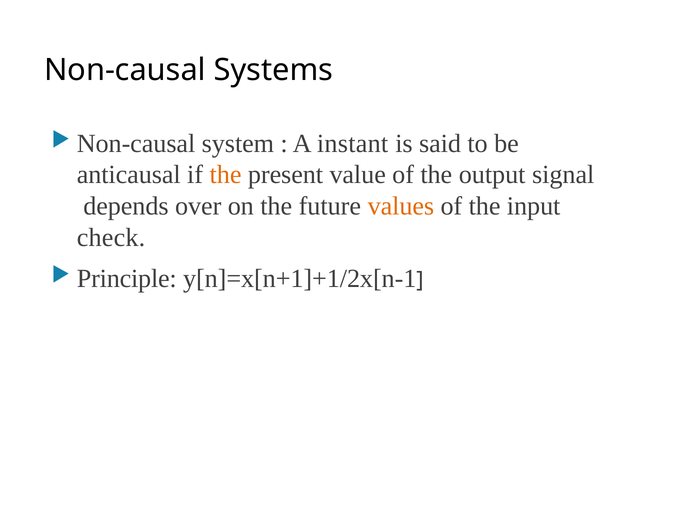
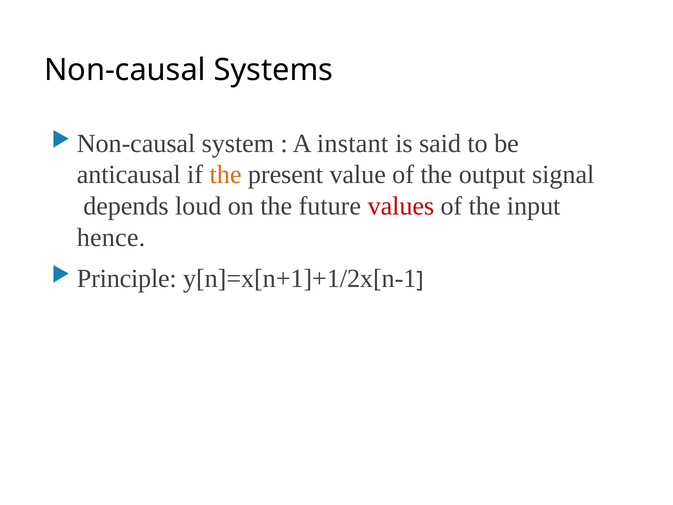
over: over -> loud
values colour: orange -> red
check: check -> hence
